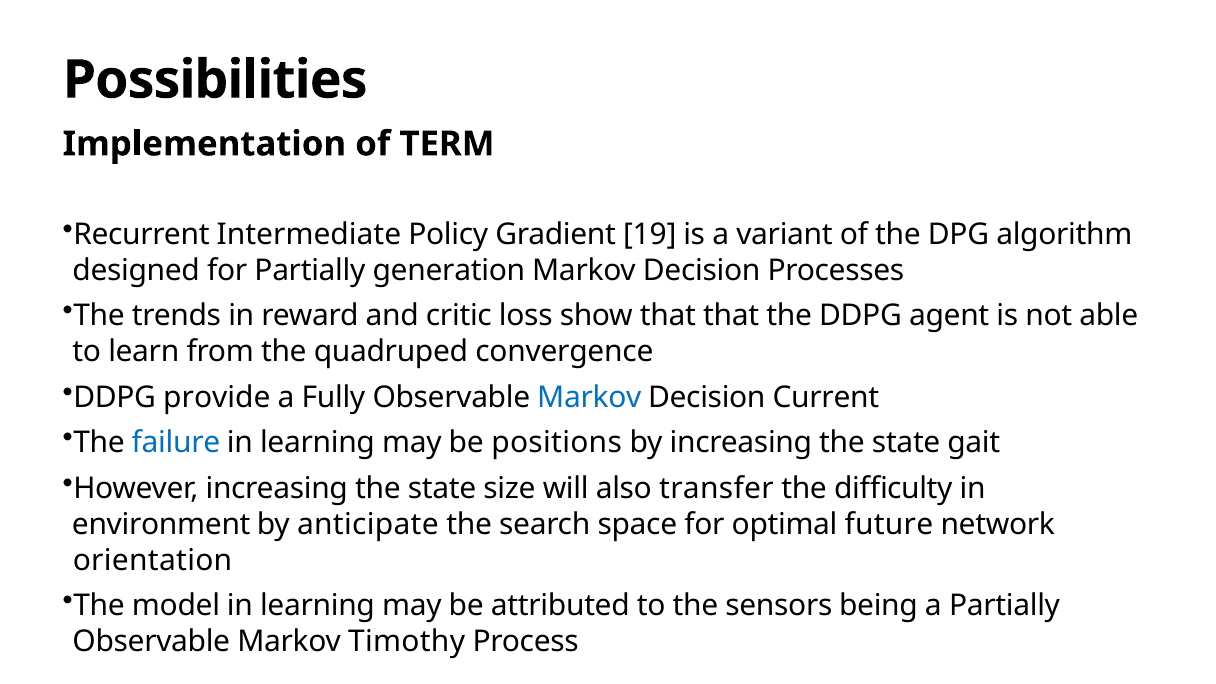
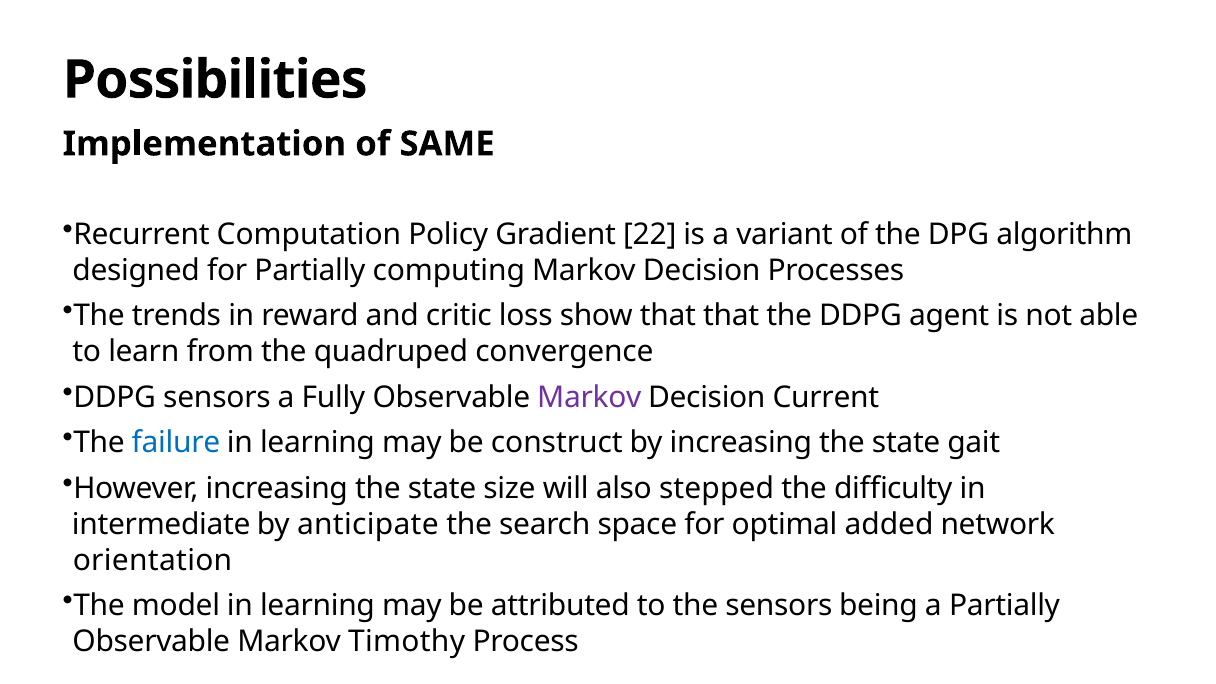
TERM: TERM -> SAME
Intermediate: Intermediate -> Computation
19: 19 -> 22
generation: generation -> computing
DDPG provide: provide -> sensors
Markov at (589, 397) colour: blue -> purple
positions: positions -> construct
transfer: transfer -> stepped
environment: environment -> intermediate
future: future -> added
